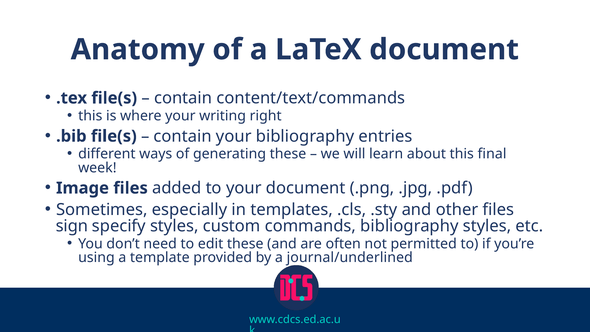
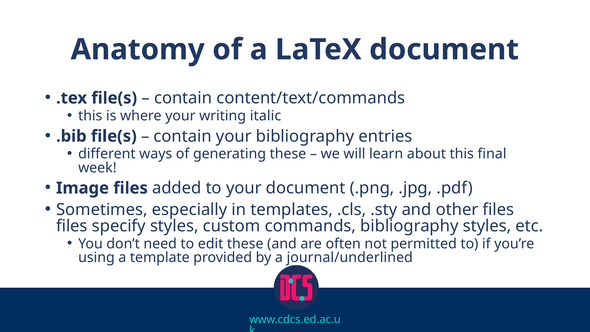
right: right -> italic
sign at (72, 226): sign -> files
